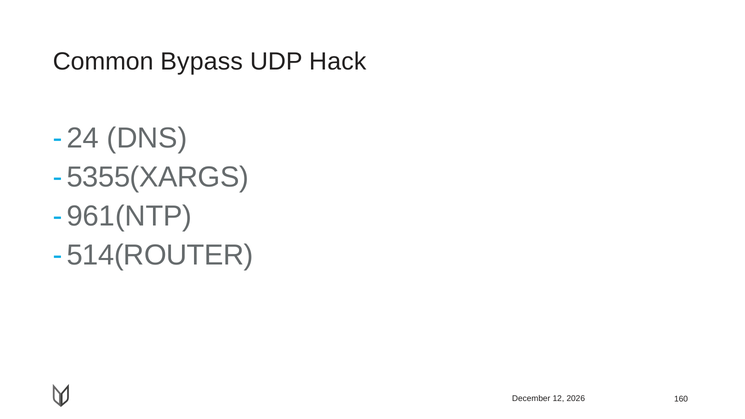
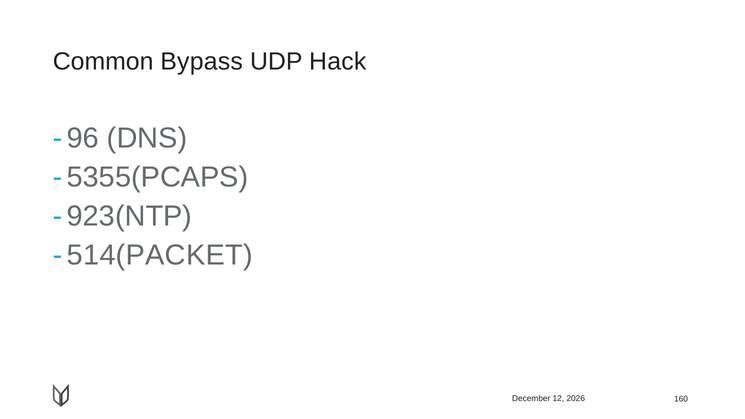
24: 24 -> 96
5355(XARGS: 5355(XARGS -> 5355(PCAPS
961(NTP: 961(NTP -> 923(NTP
514(ROUTER: 514(ROUTER -> 514(PACKET
